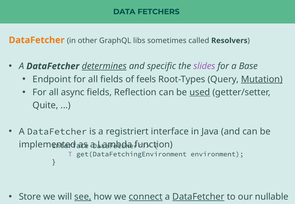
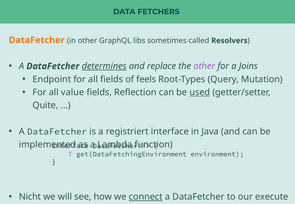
specific: specific -> replace
the slides: slides -> other
Base: Base -> Joins
Mutation underline: present -> none
async: async -> value
Store: Store -> Nicht
see underline: present -> none
DataFetcher at (198, 197) underline: present -> none
nullable: nullable -> execute
